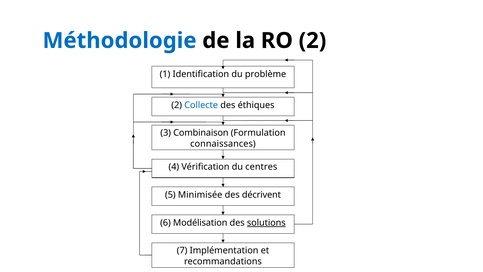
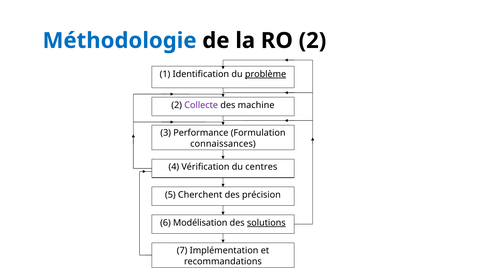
problème underline: none -> present
Collecte colour: blue -> purple
éthiques: éthiques -> machine
Combinaison: Combinaison -> Performance
Minimisée: Minimisée -> Cherchent
décrivent: décrivent -> précision
